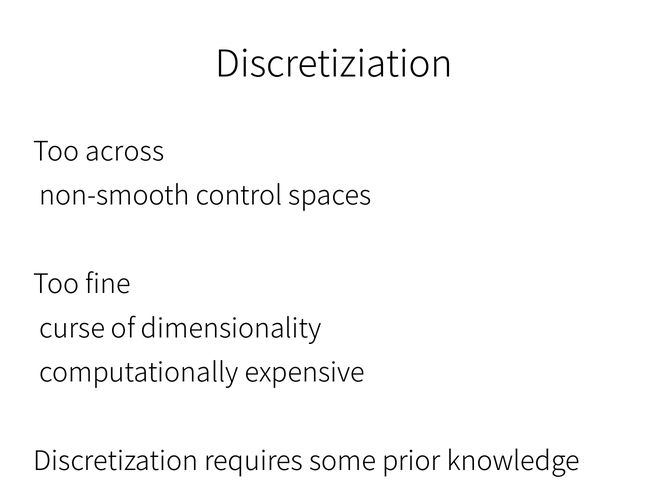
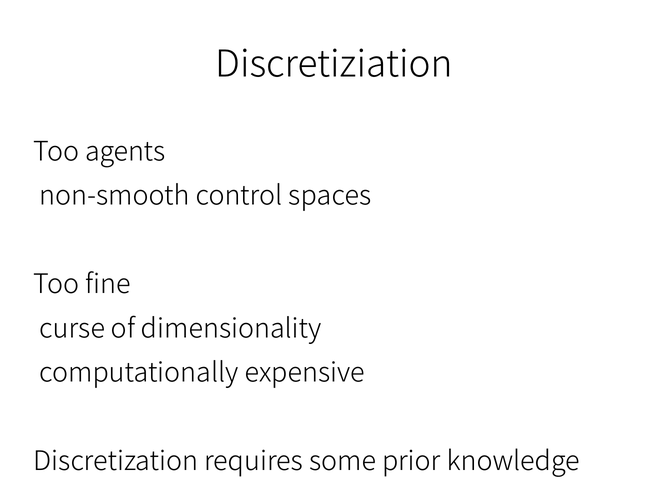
across: across -> agents
